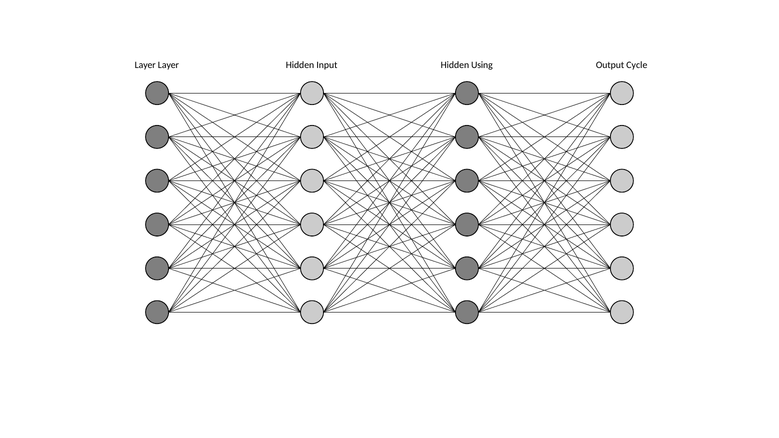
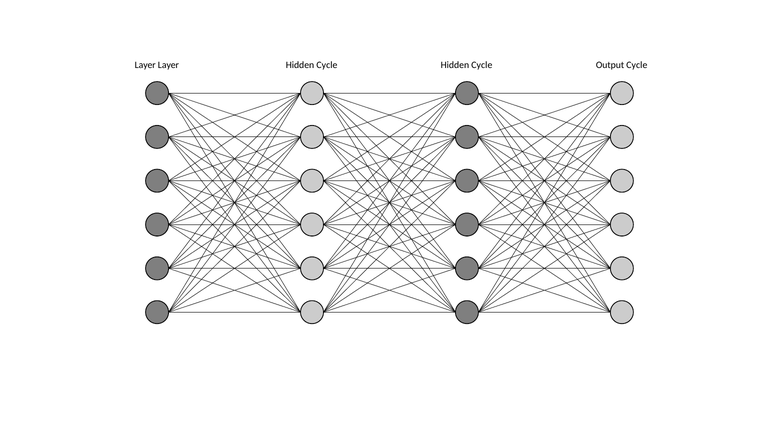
Layer Hidden Input: Input -> Cycle
Using at (482, 65): Using -> Cycle
